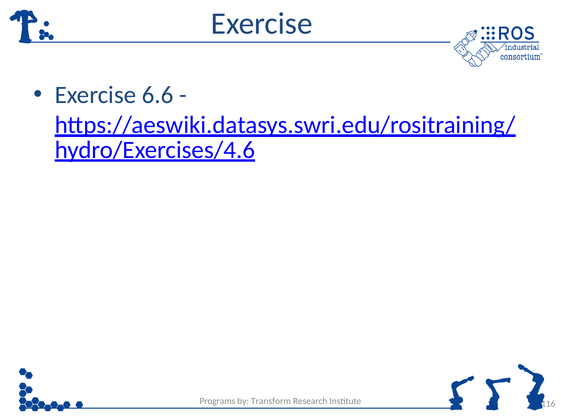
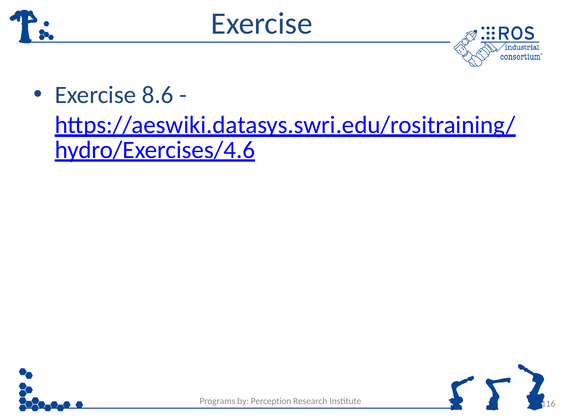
6.6: 6.6 -> 8.6
Transform: Transform -> Perception
